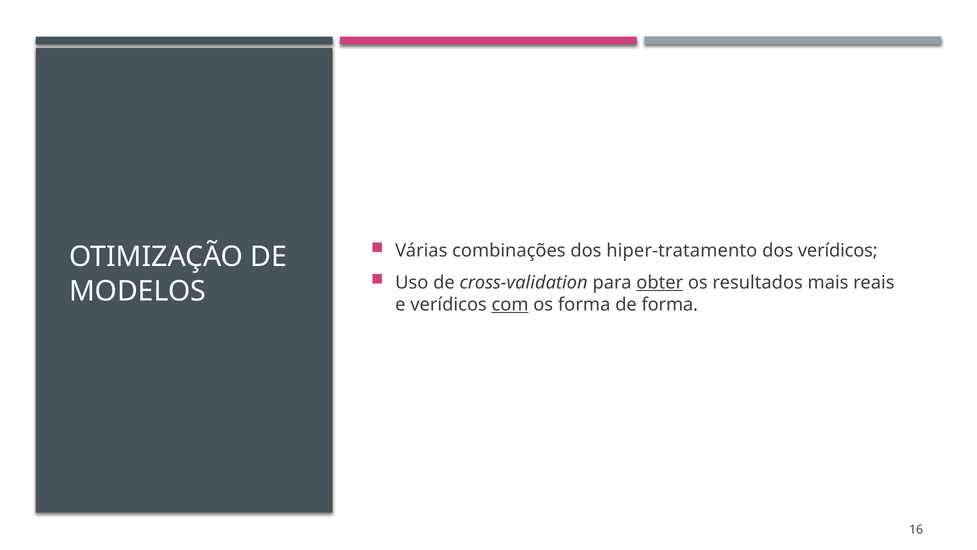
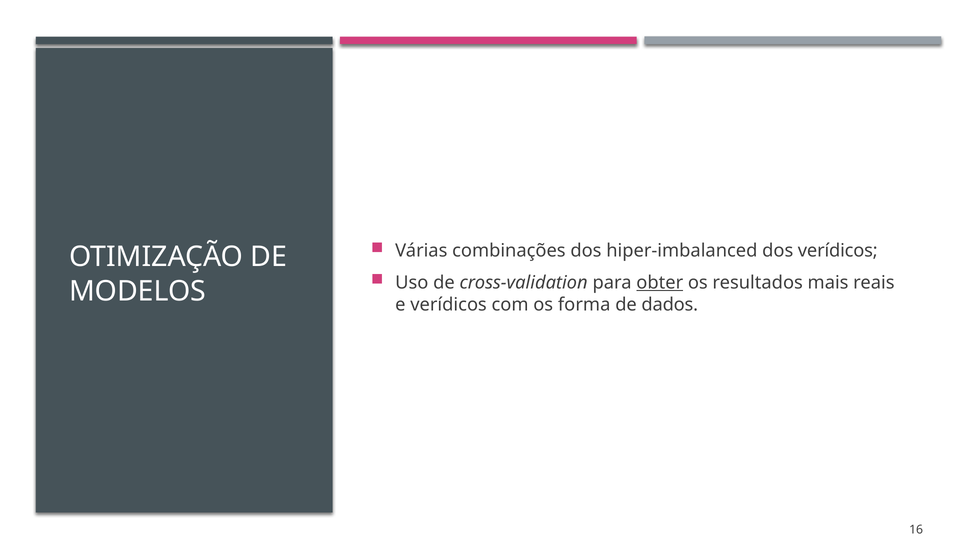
hiper-tratamento: hiper-tratamento -> hiper-imbalanced
com underline: present -> none
de forma: forma -> dados
